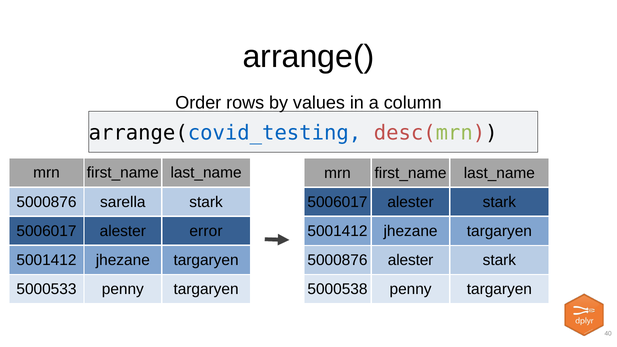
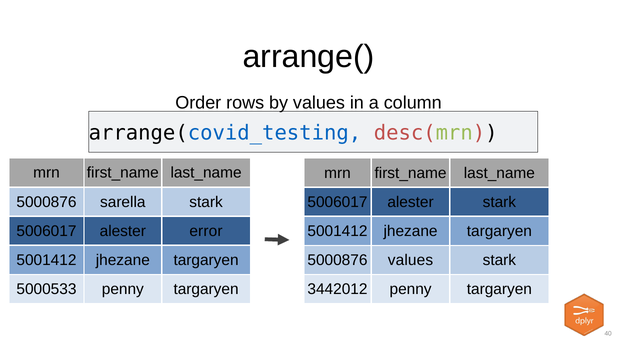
5000876 alester: alester -> values
5000538: 5000538 -> 3442012
